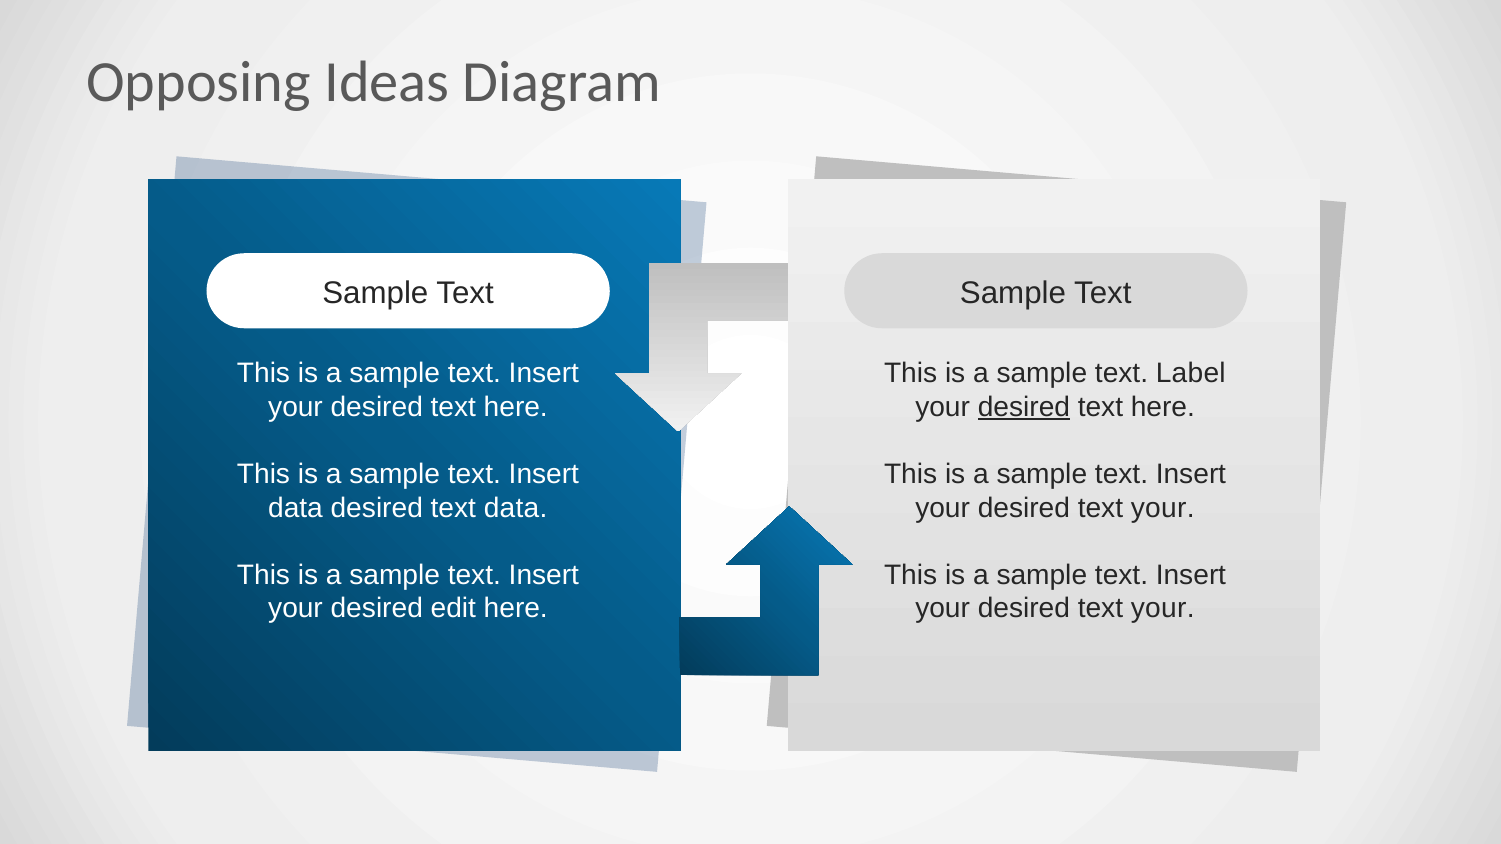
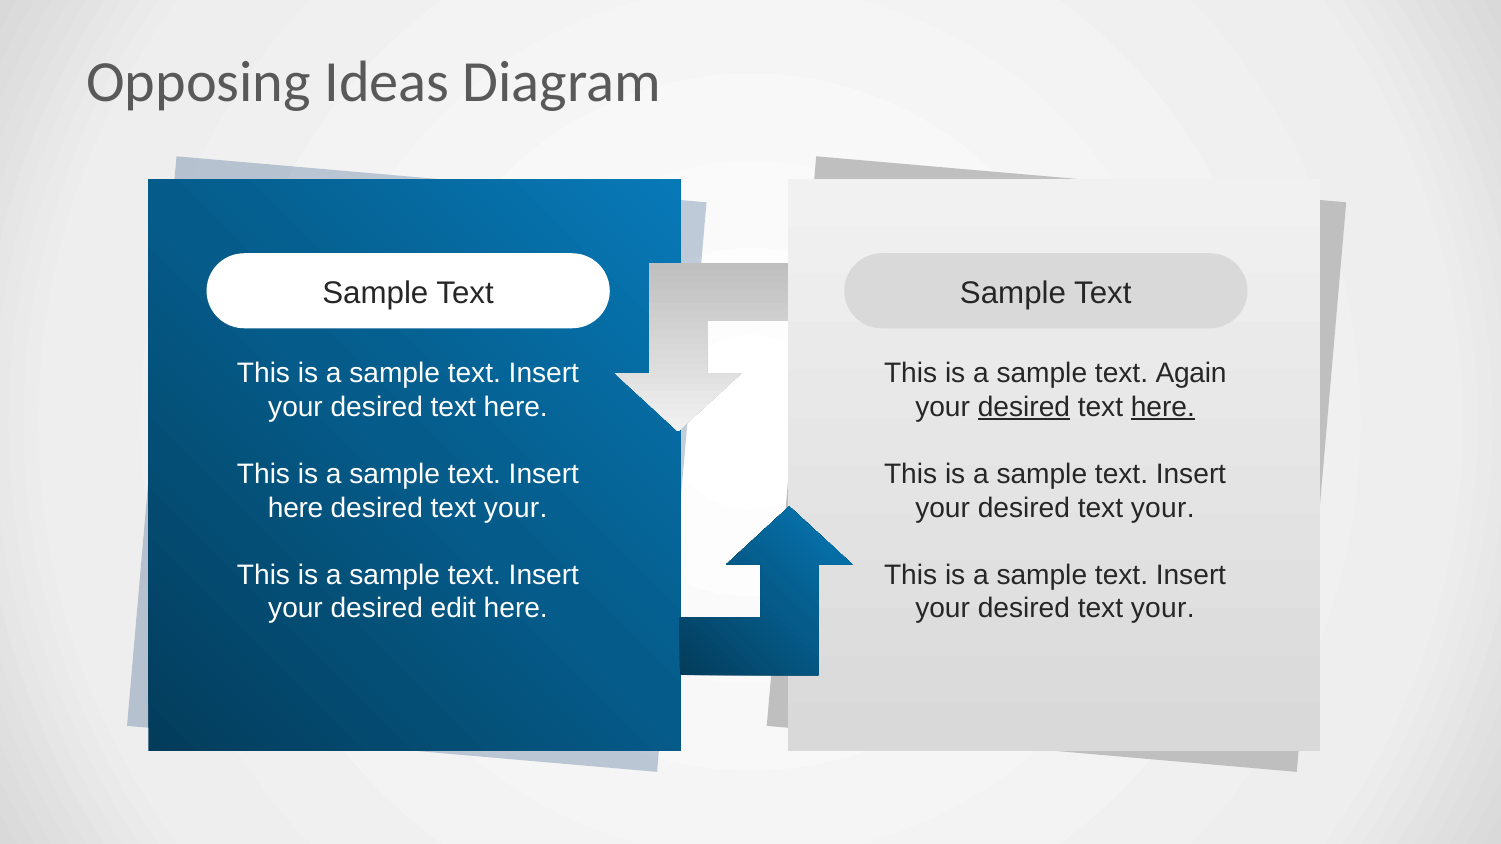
Label: Label -> Again
here at (1163, 407) underline: none -> present
data at (296, 508): data -> here
data at (516, 508): data -> your
